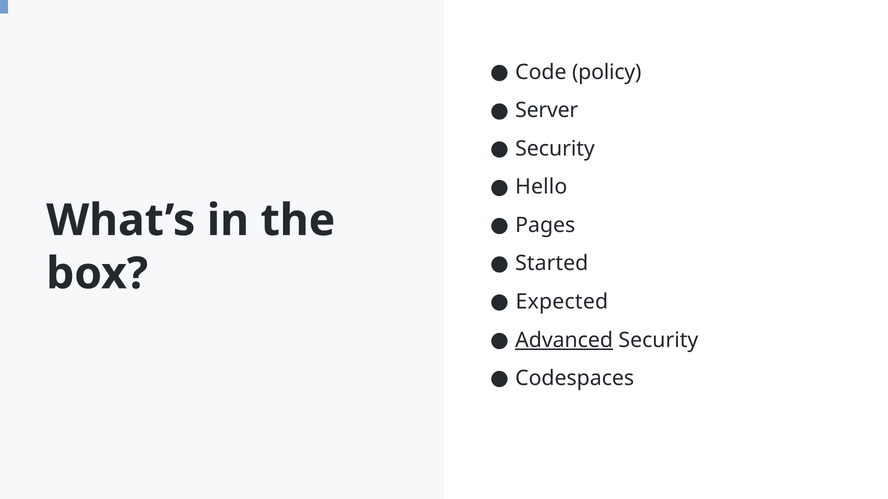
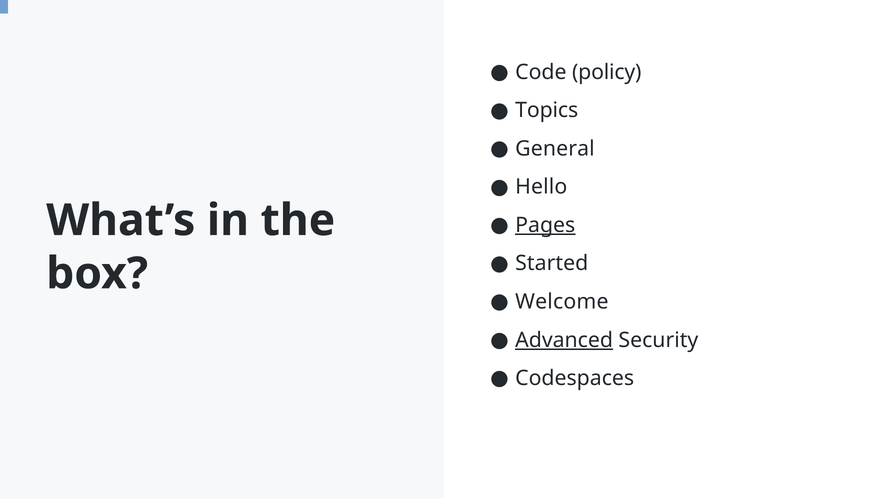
Server: Server -> Topics
Security at (555, 149): Security -> General
Pages underline: none -> present
Expected: Expected -> Welcome
